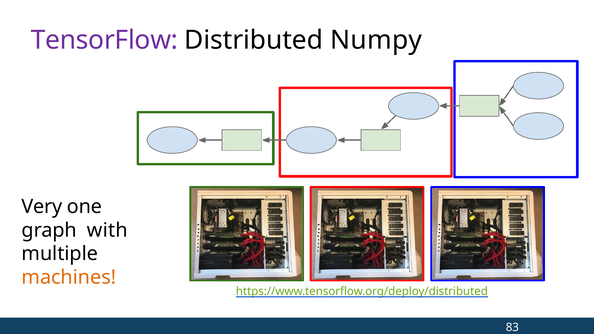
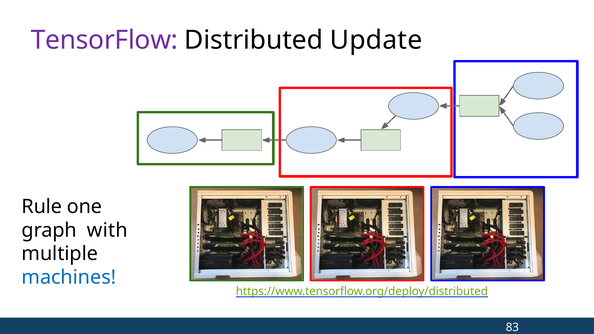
Numpy: Numpy -> Update
Very: Very -> Rule
machines colour: orange -> blue
